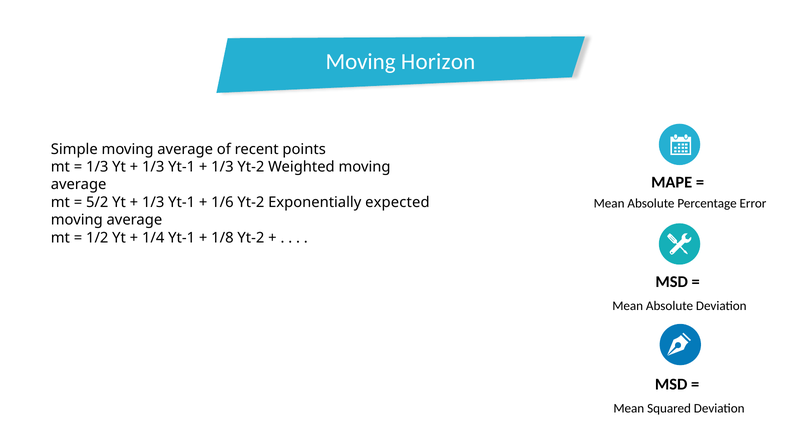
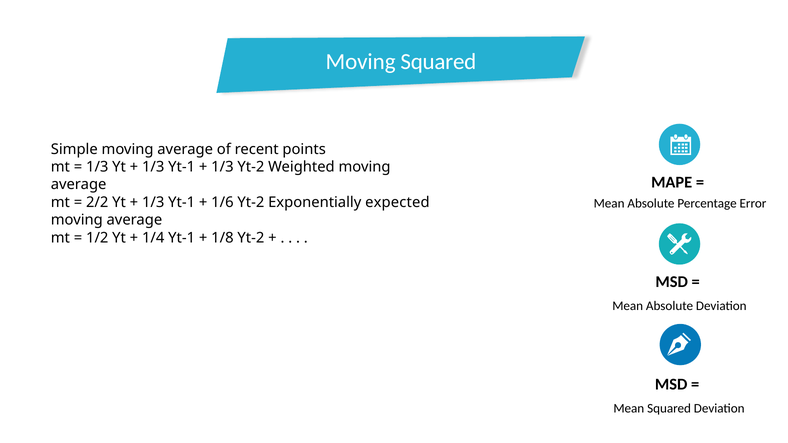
Moving Horizon: Horizon -> Squared
5/2: 5/2 -> 2/2
